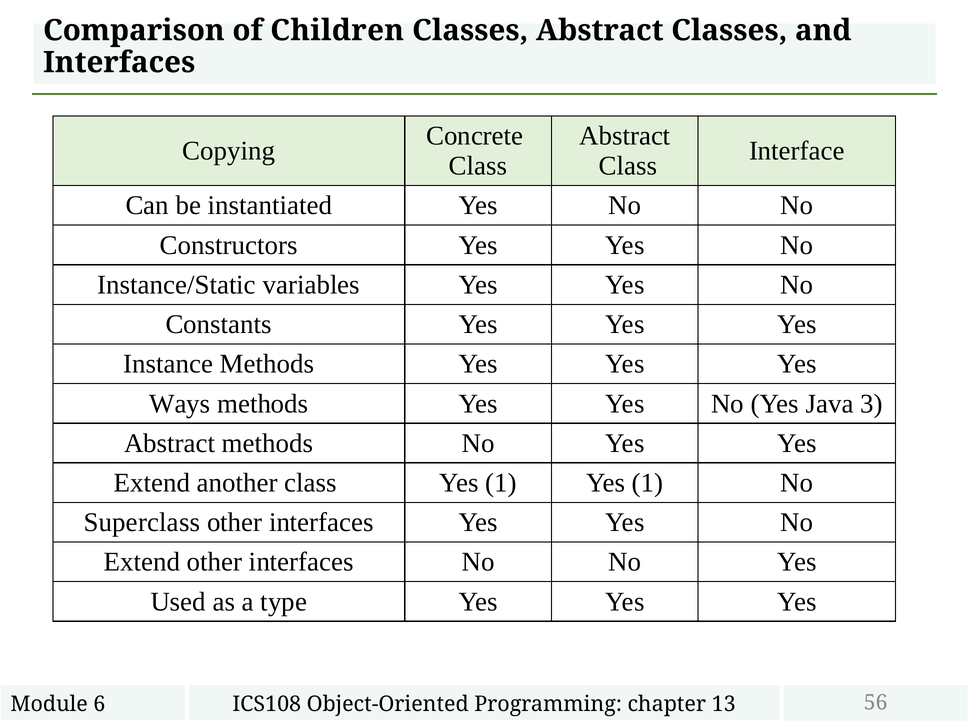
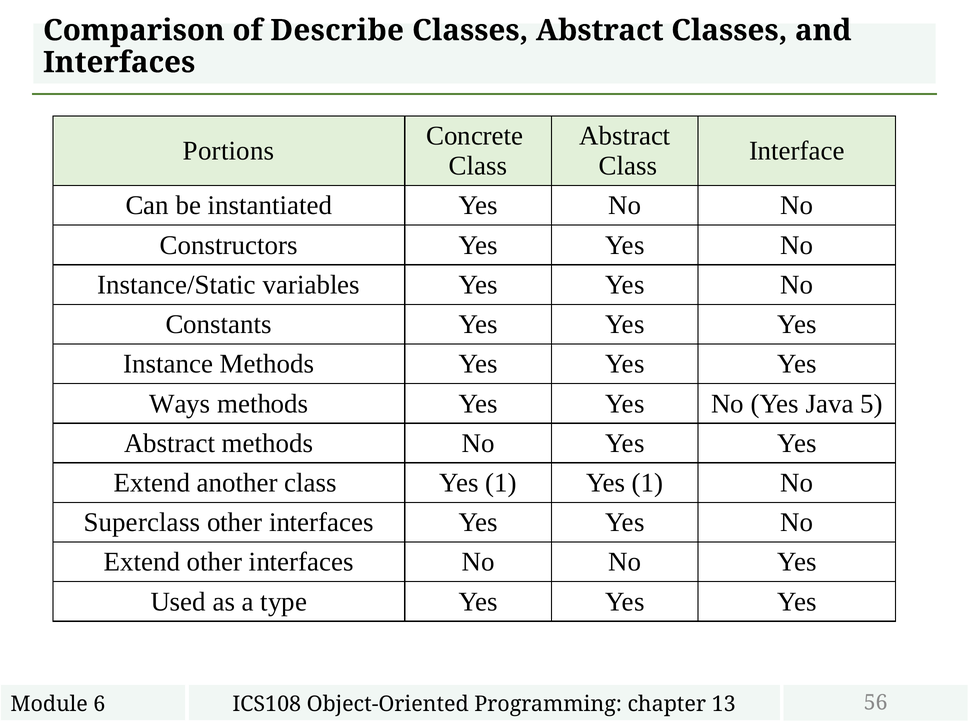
Children: Children -> Describe
Copying: Copying -> Portions
3: 3 -> 5
